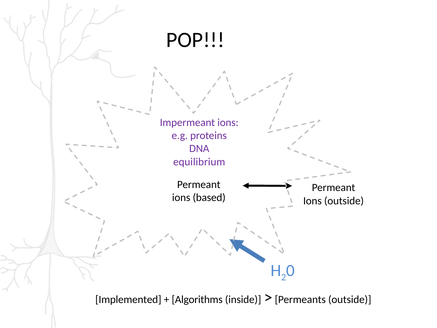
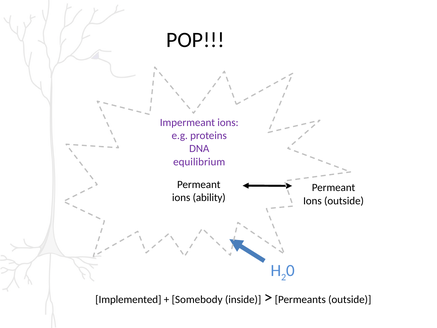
based: based -> ability
Algorithms: Algorithms -> Somebody
